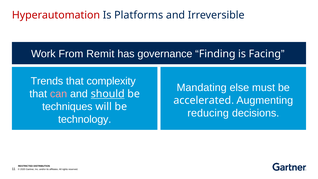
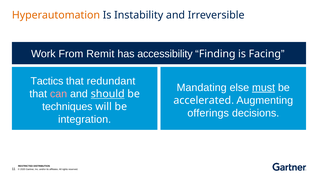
Hyperautomation colour: red -> orange
Platforms: Platforms -> Instability
governance: governance -> accessibility
Trends: Trends -> Tactics
complexity: complexity -> redundant
must underline: none -> present
reducing: reducing -> offerings
technology: technology -> integration
